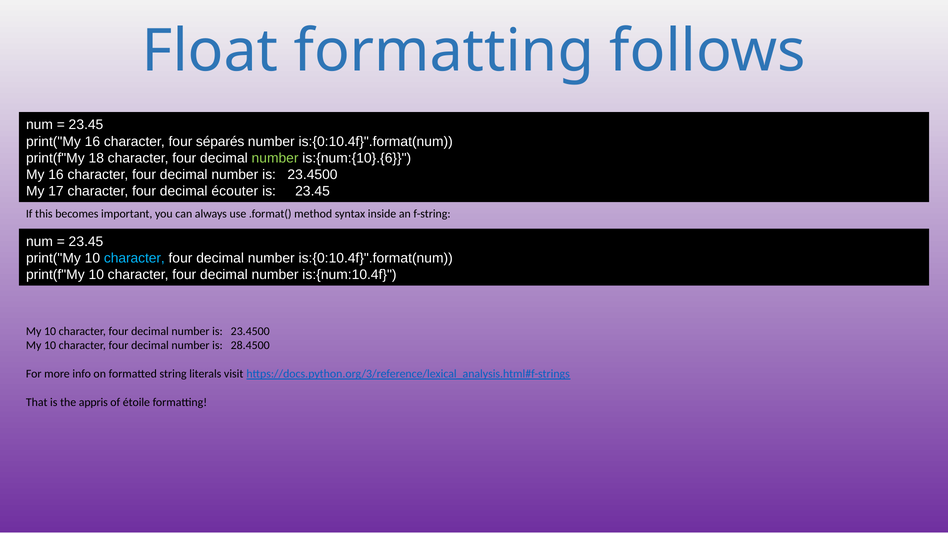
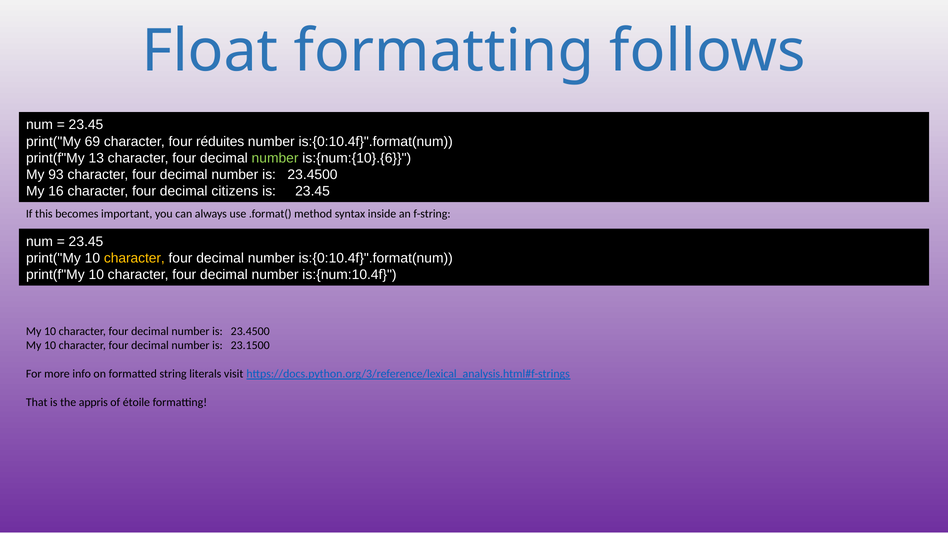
print("My 16: 16 -> 69
séparés: séparés -> réduites
18: 18 -> 13
My 16: 16 -> 93
17: 17 -> 16
écouter: écouter -> citizens
character at (134, 258) colour: light blue -> yellow
28.4500: 28.4500 -> 23.1500
